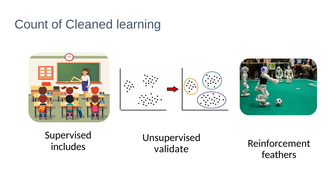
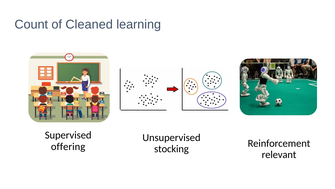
includes: includes -> offering
validate: validate -> stocking
feathers: feathers -> relevant
